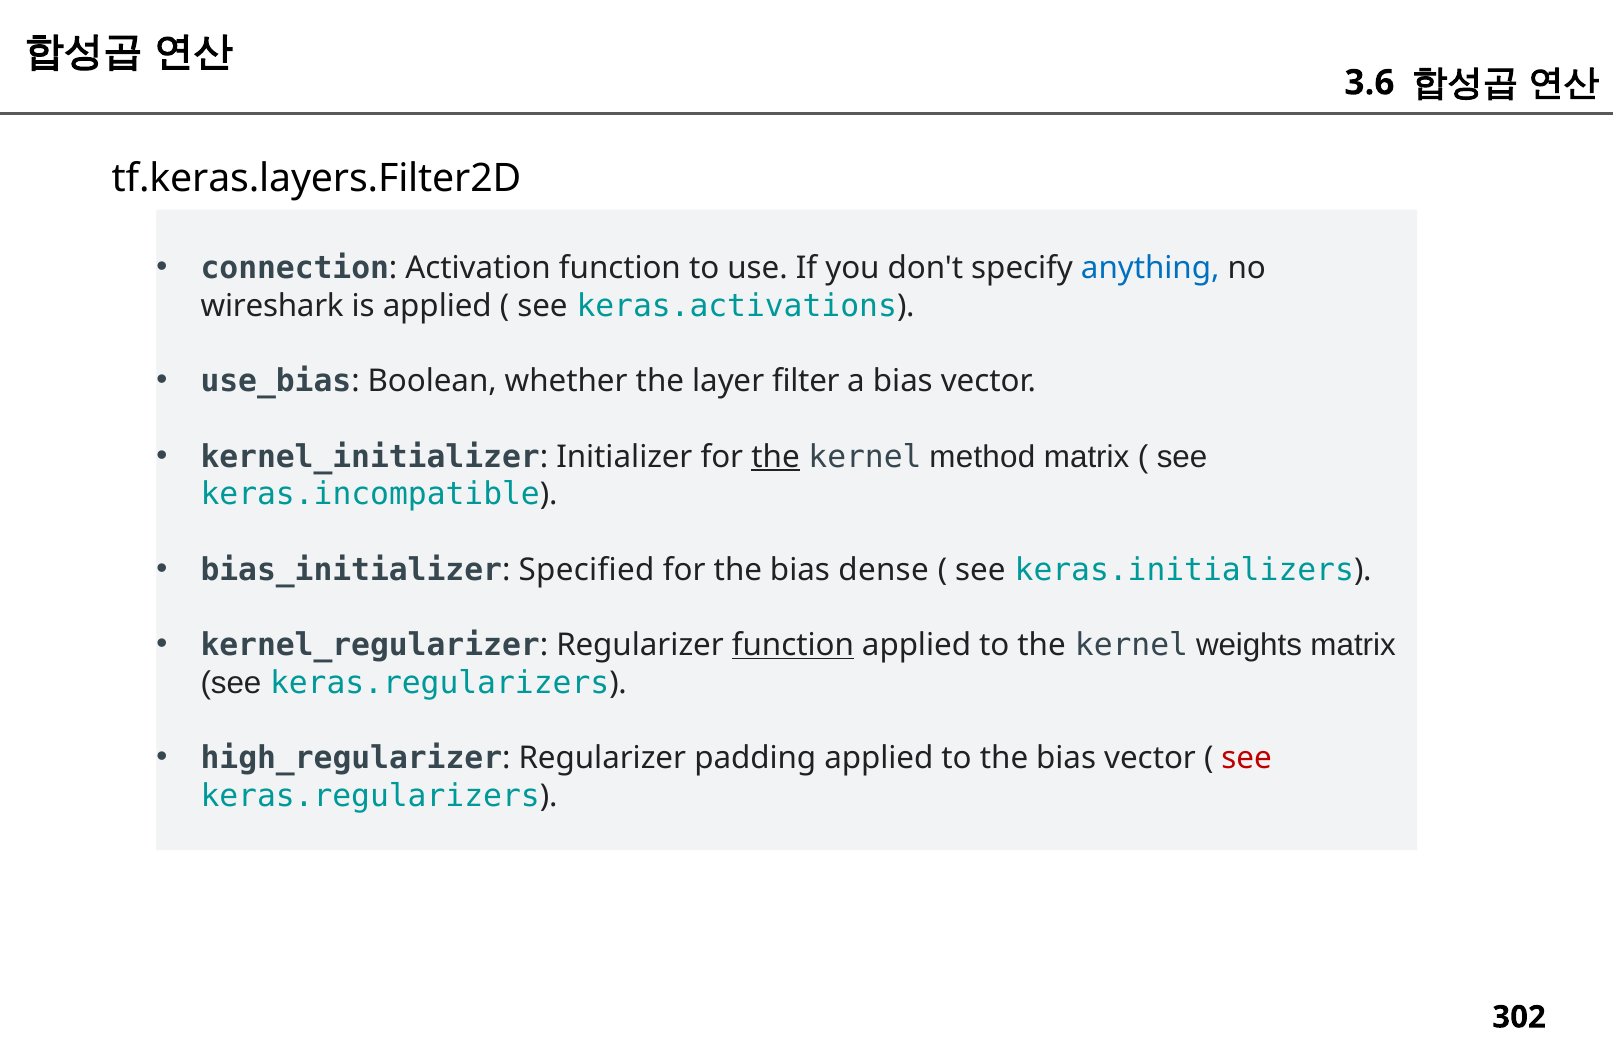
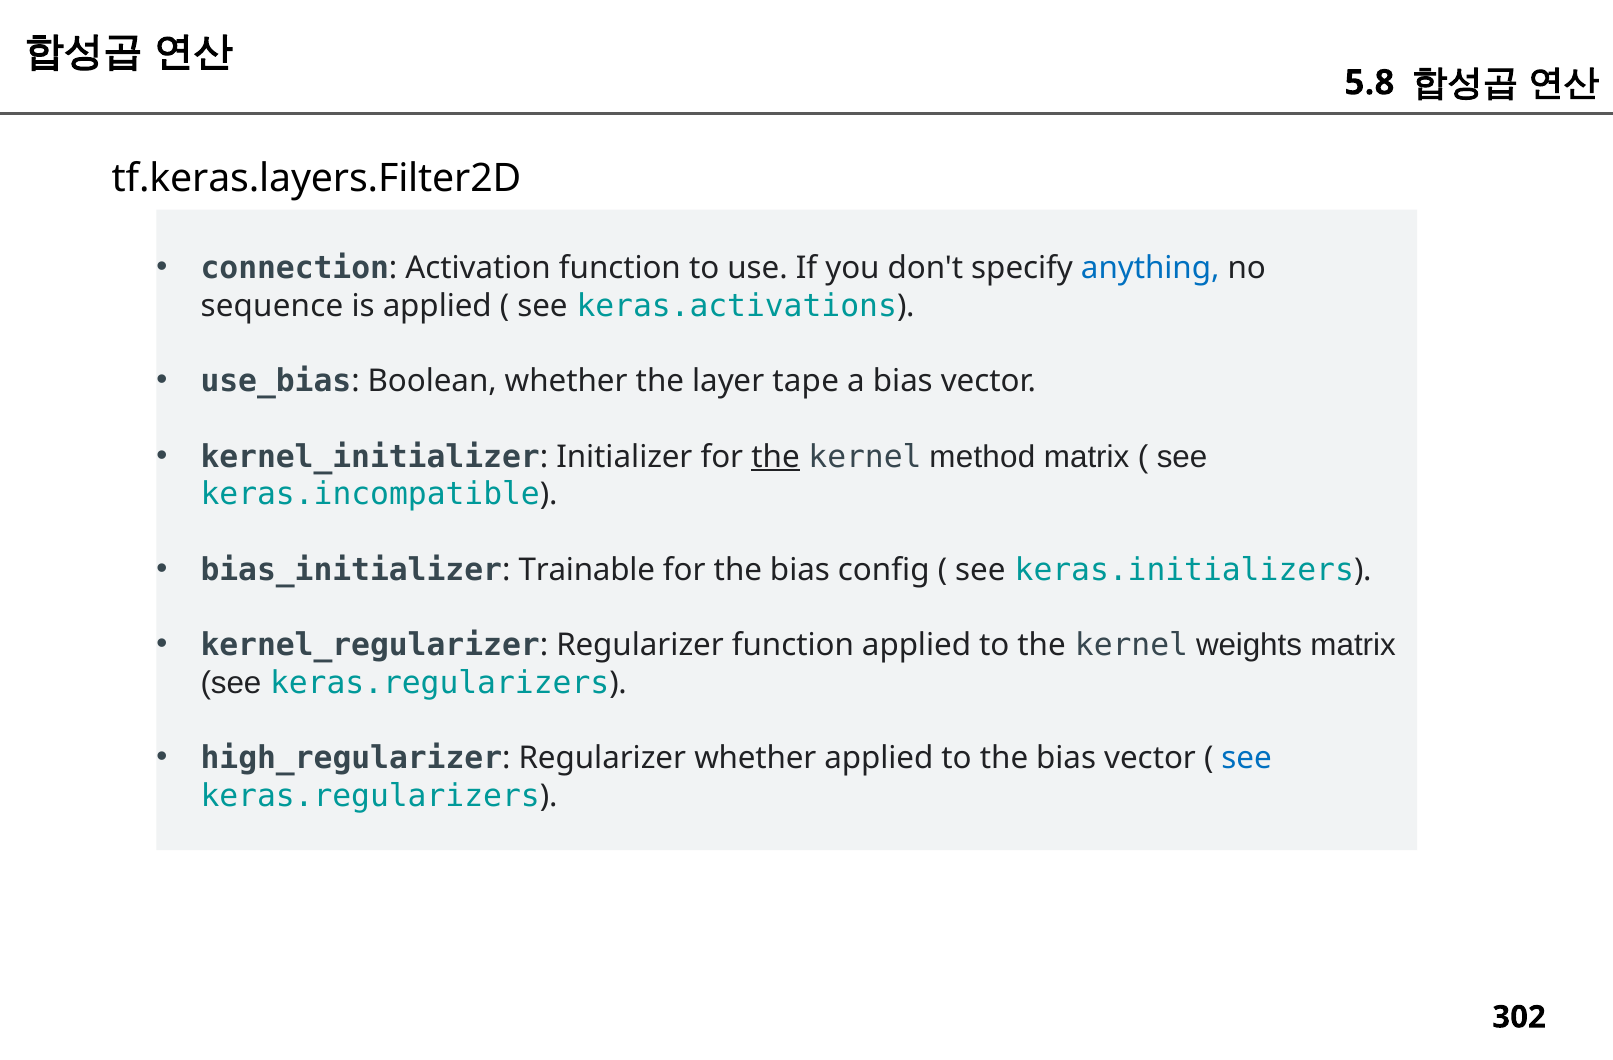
3.6: 3.6 -> 5.8
wireshark: wireshark -> sequence
filter: filter -> tape
Specified: Specified -> Trainable
dense: dense -> config
function at (793, 645) underline: present -> none
Regularizer padding: padding -> whether
see at (1247, 758) colour: red -> blue
